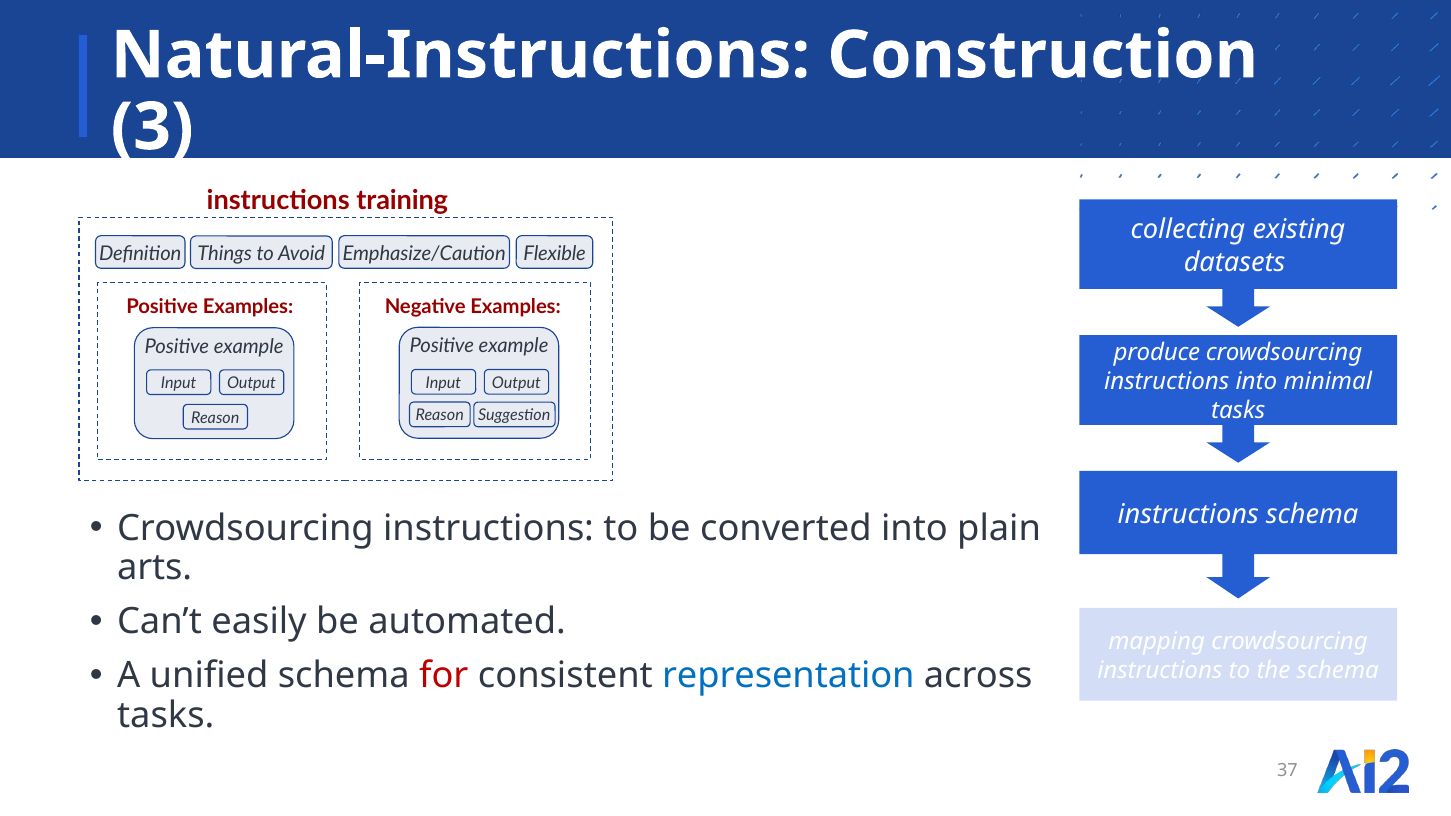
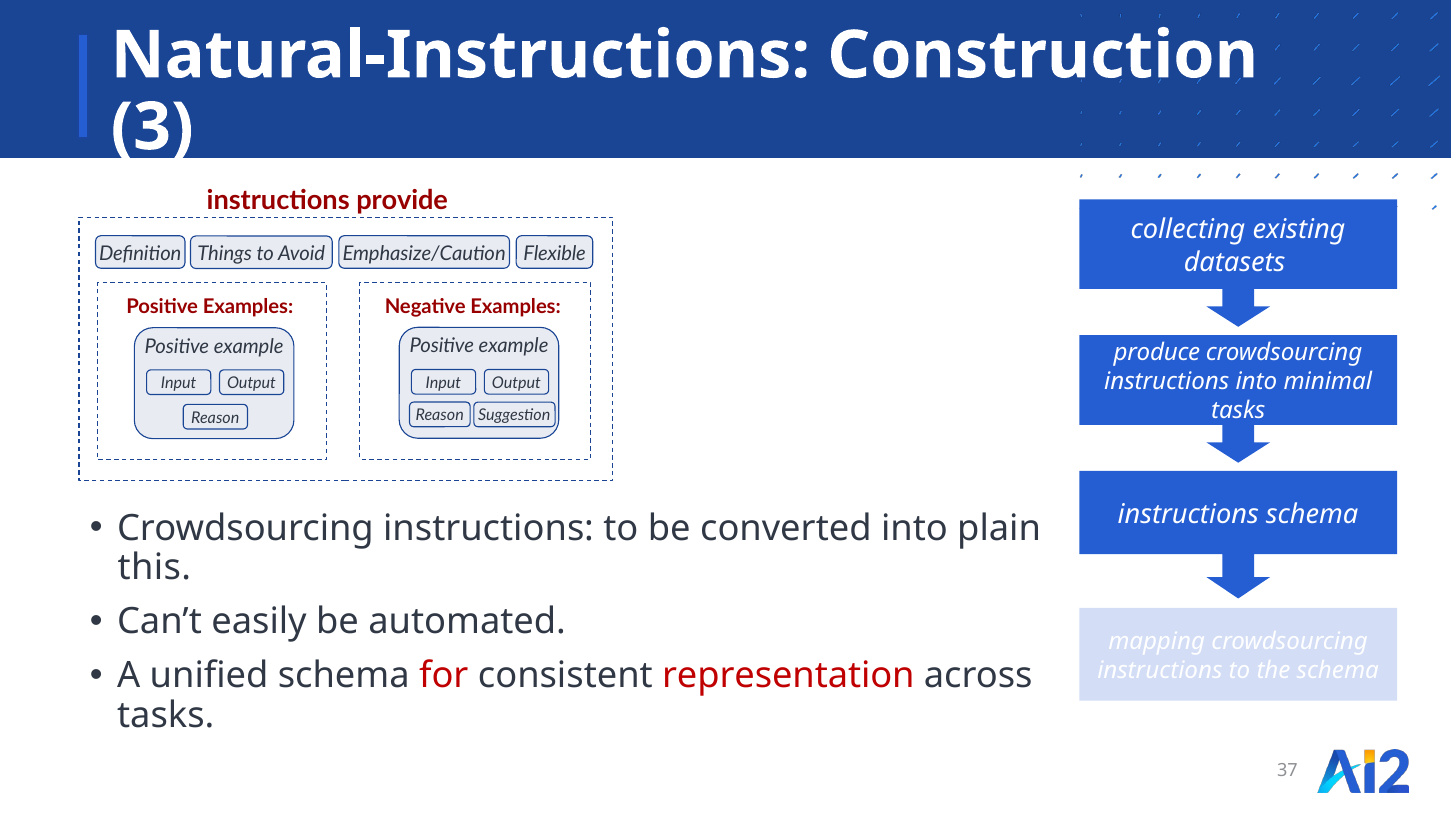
training: training -> provide
arts: arts -> this
representation colour: blue -> red
